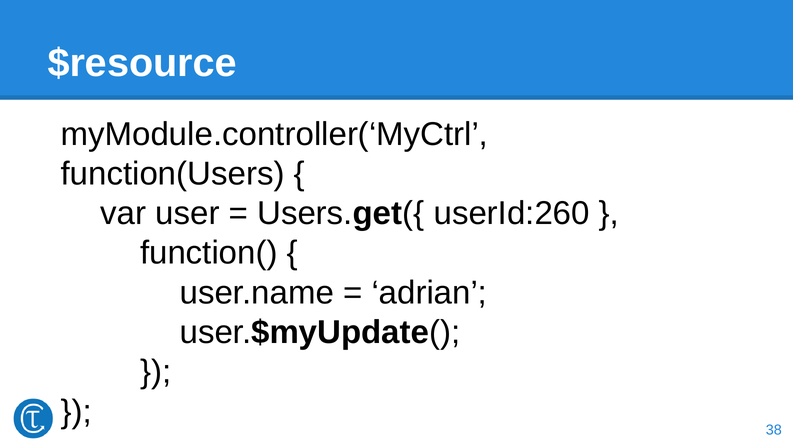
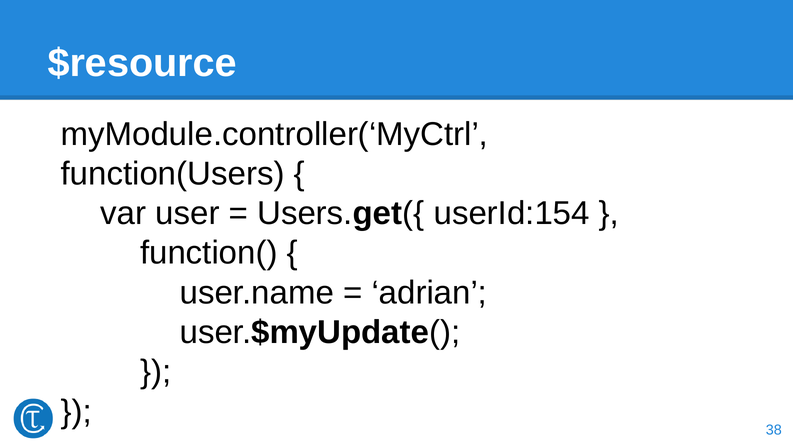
userId:260: userId:260 -> userId:154
